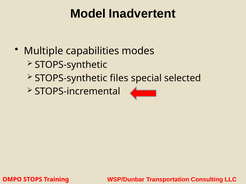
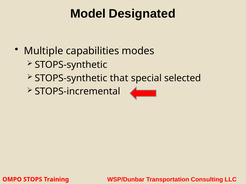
Inadvertent: Inadvertent -> Designated
files: files -> that
